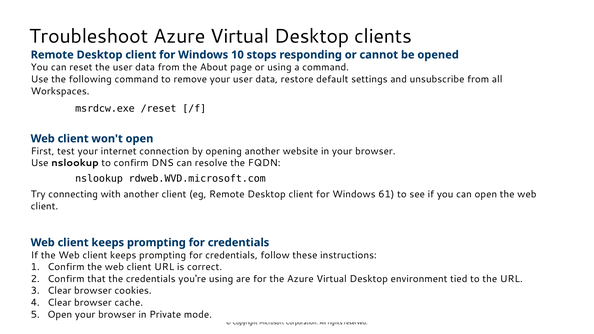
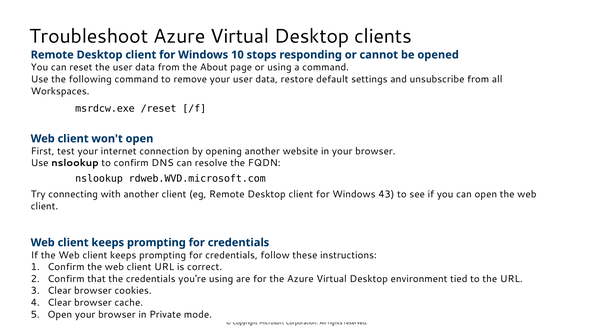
61: 61 -> 43
